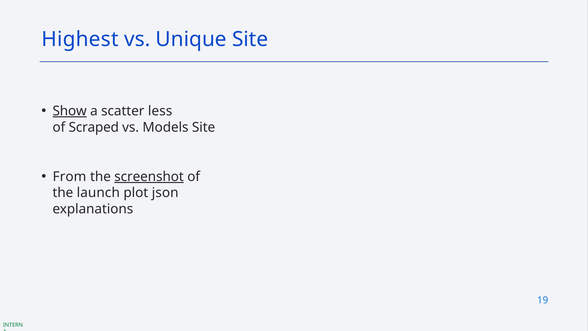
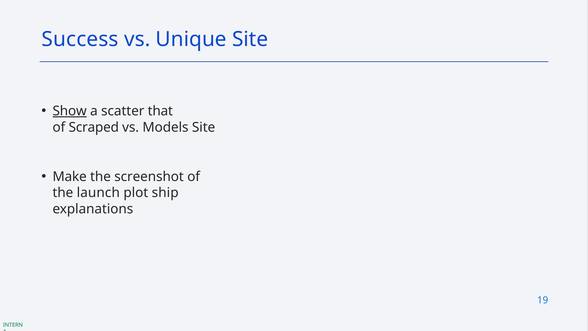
Highest: Highest -> Success
less: less -> that
From: From -> Make
screenshot underline: present -> none
json: json -> ship
